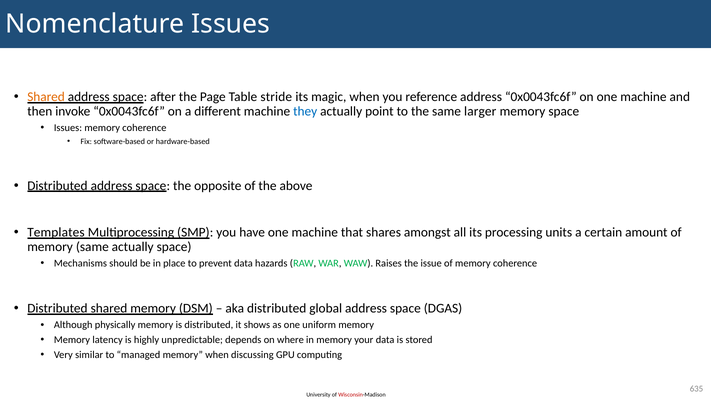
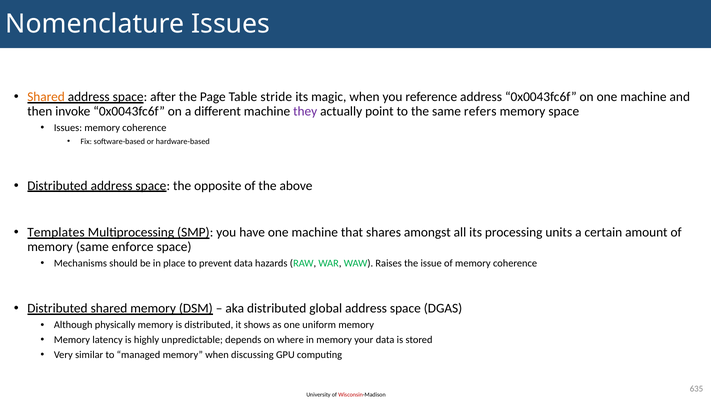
they colour: blue -> purple
larger: larger -> refers
same actually: actually -> enforce
